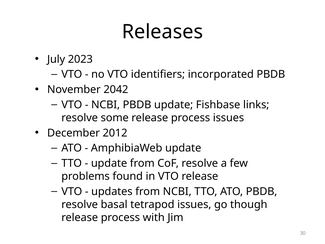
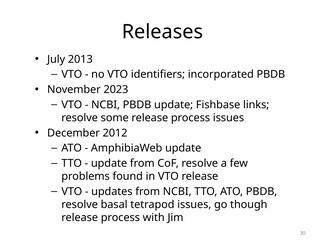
2023: 2023 -> 2013
2042: 2042 -> 2023
